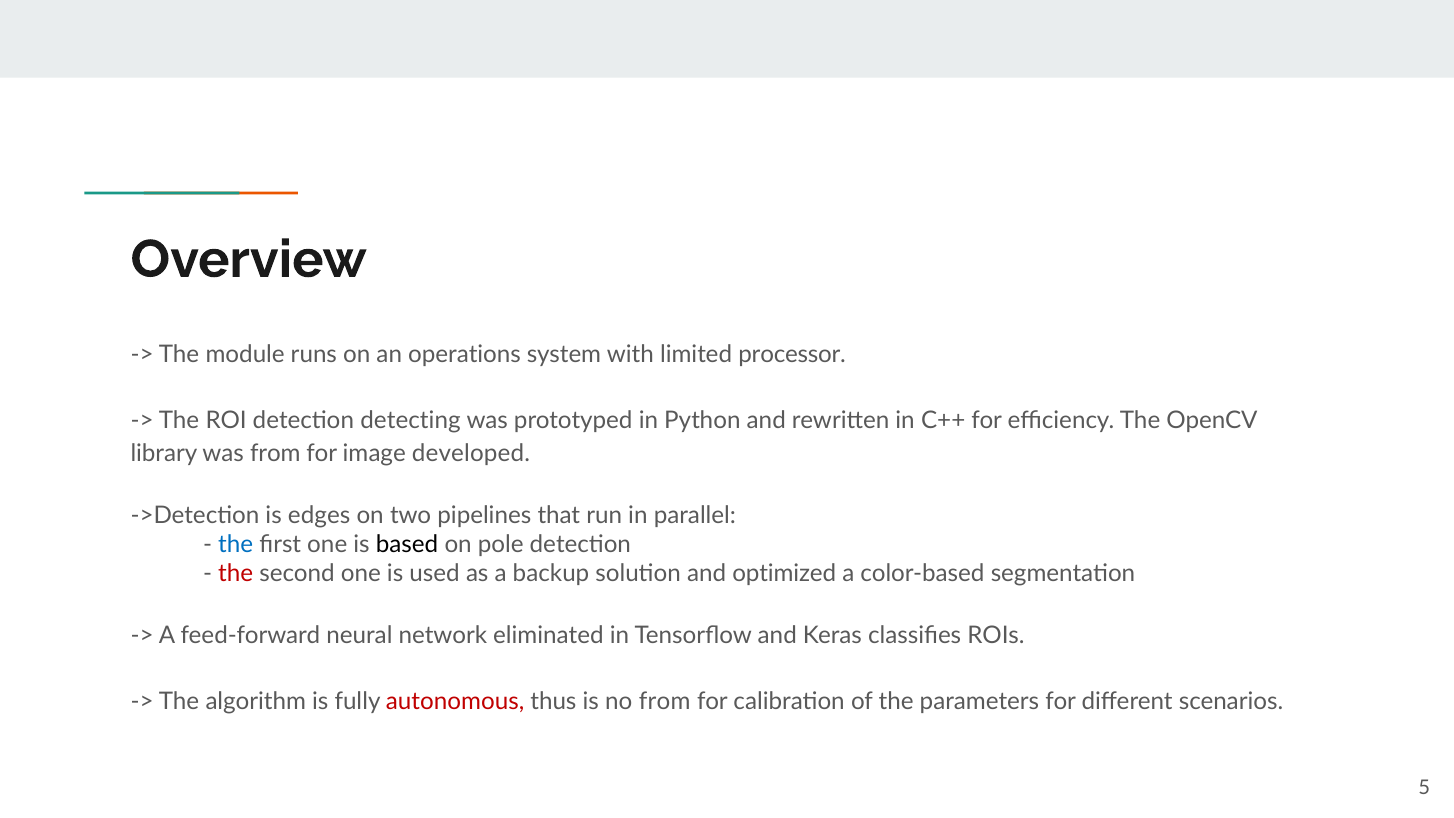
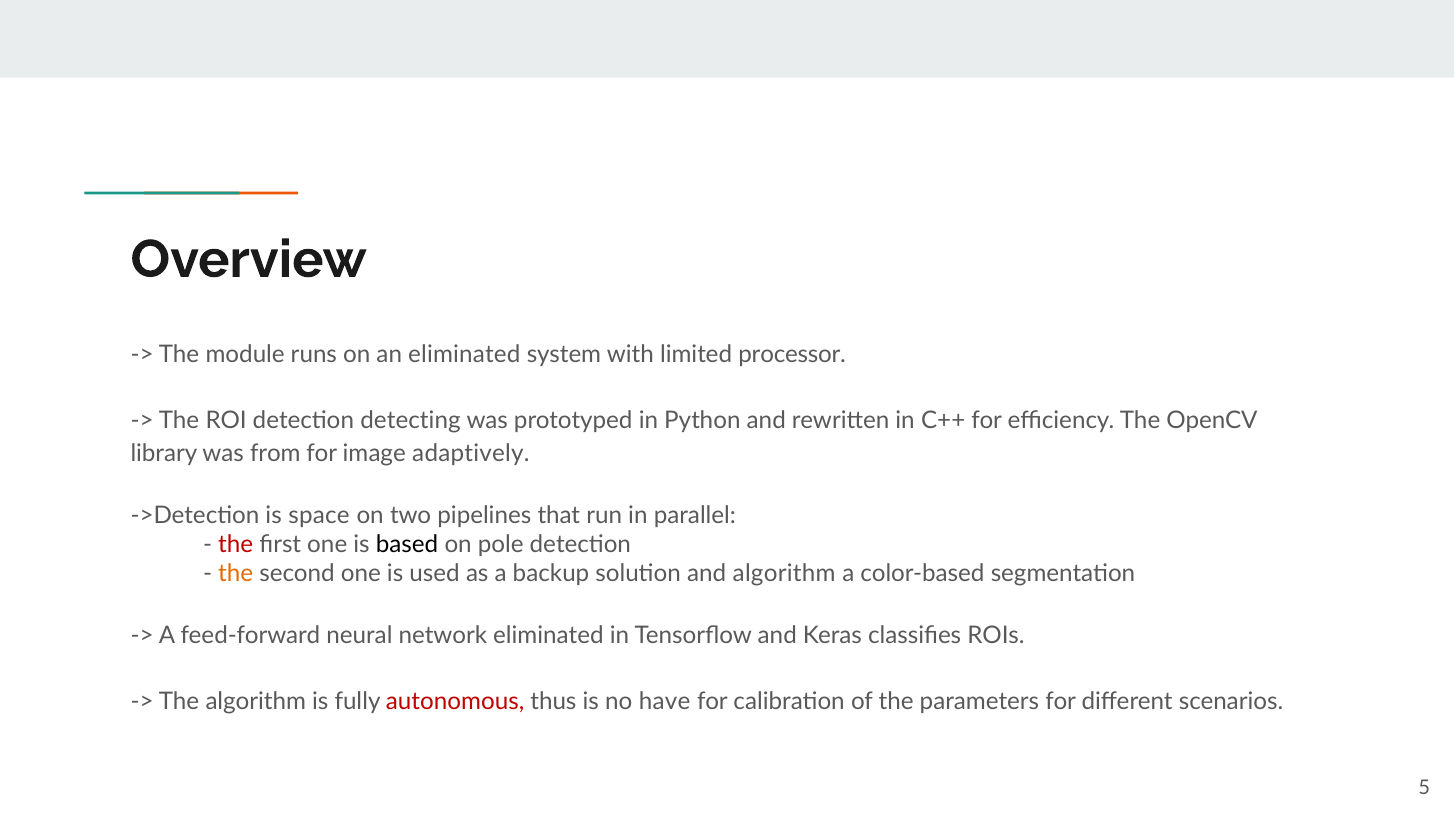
an operations: operations -> eliminated
developed: developed -> adaptively
edges: edges -> space
the at (236, 544) colour: blue -> red
the at (236, 573) colour: red -> orange
and optimized: optimized -> algorithm
no from: from -> have
